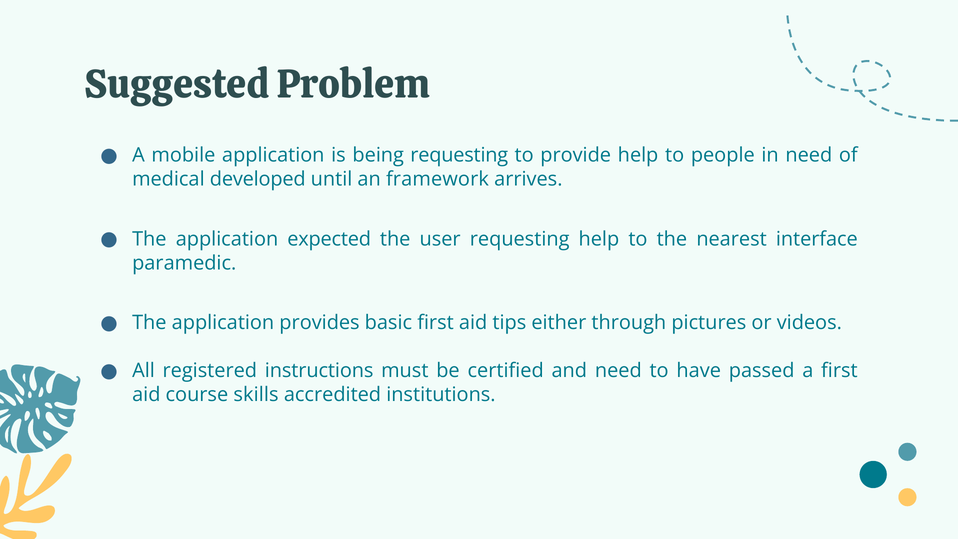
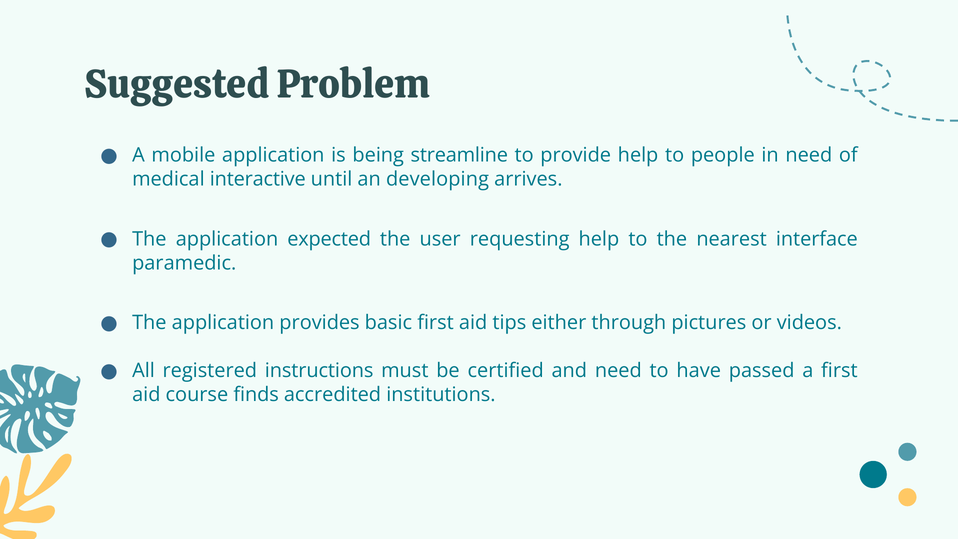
being requesting: requesting -> streamline
developed: developed -> interactive
framework: framework -> developing
skills: skills -> finds
